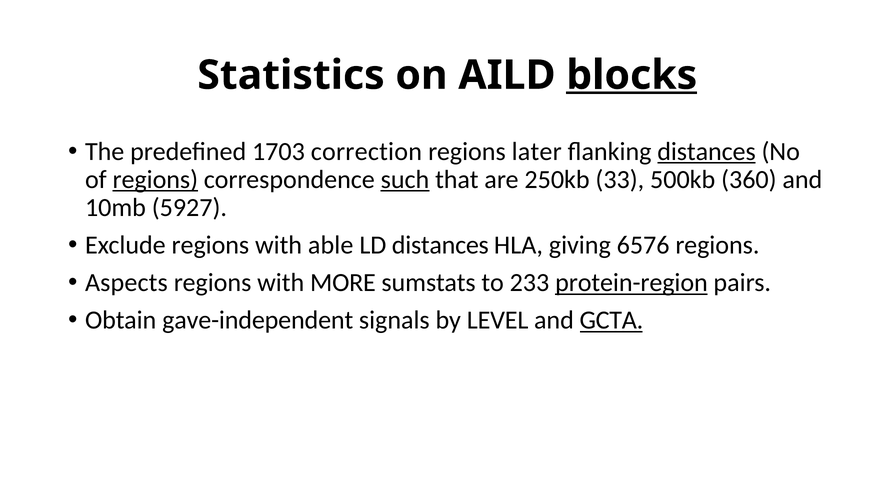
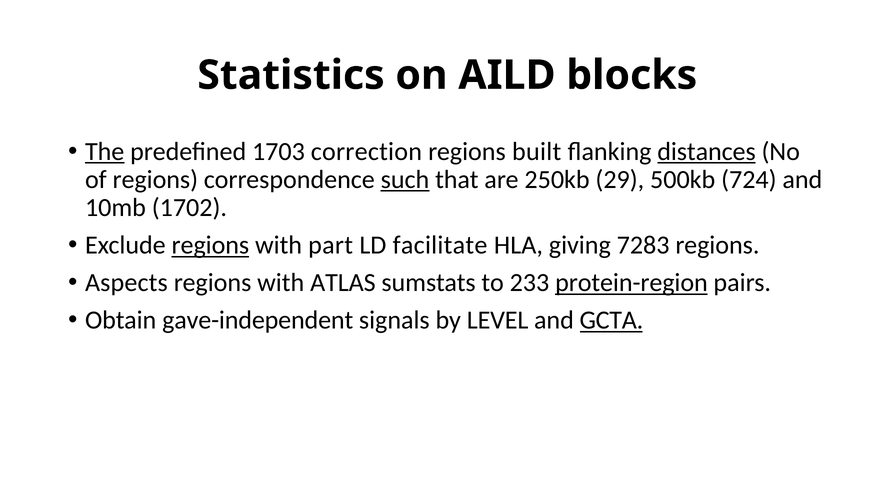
blocks underline: present -> none
The underline: none -> present
later: later -> built
regions at (155, 179) underline: present -> none
33: 33 -> 29
360: 360 -> 724
5927: 5927 -> 1702
regions at (210, 245) underline: none -> present
able: able -> part
LD distances: distances -> facilitate
6576: 6576 -> 7283
MORE: MORE -> ATLAS
